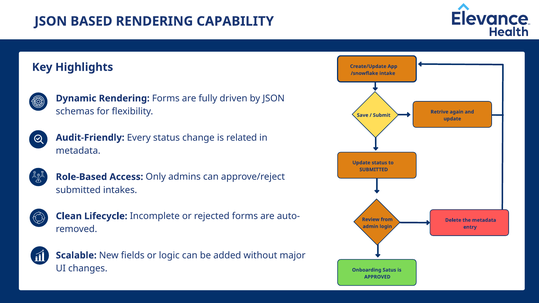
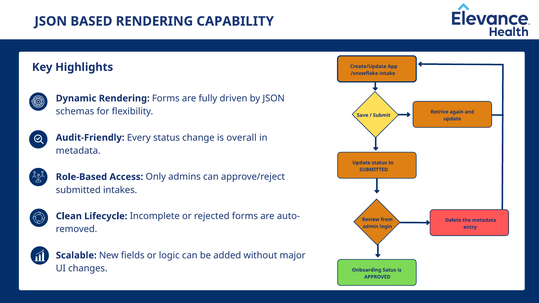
related: related -> overall
